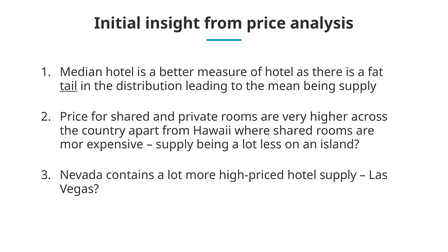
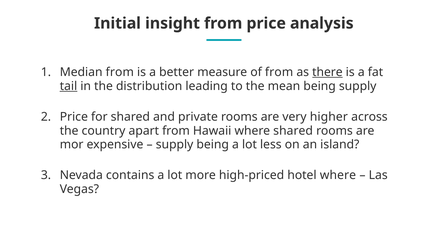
Median hotel: hotel -> from
of hotel: hotel -> from
there underline: none -> present
hotel supply: supply -> where
